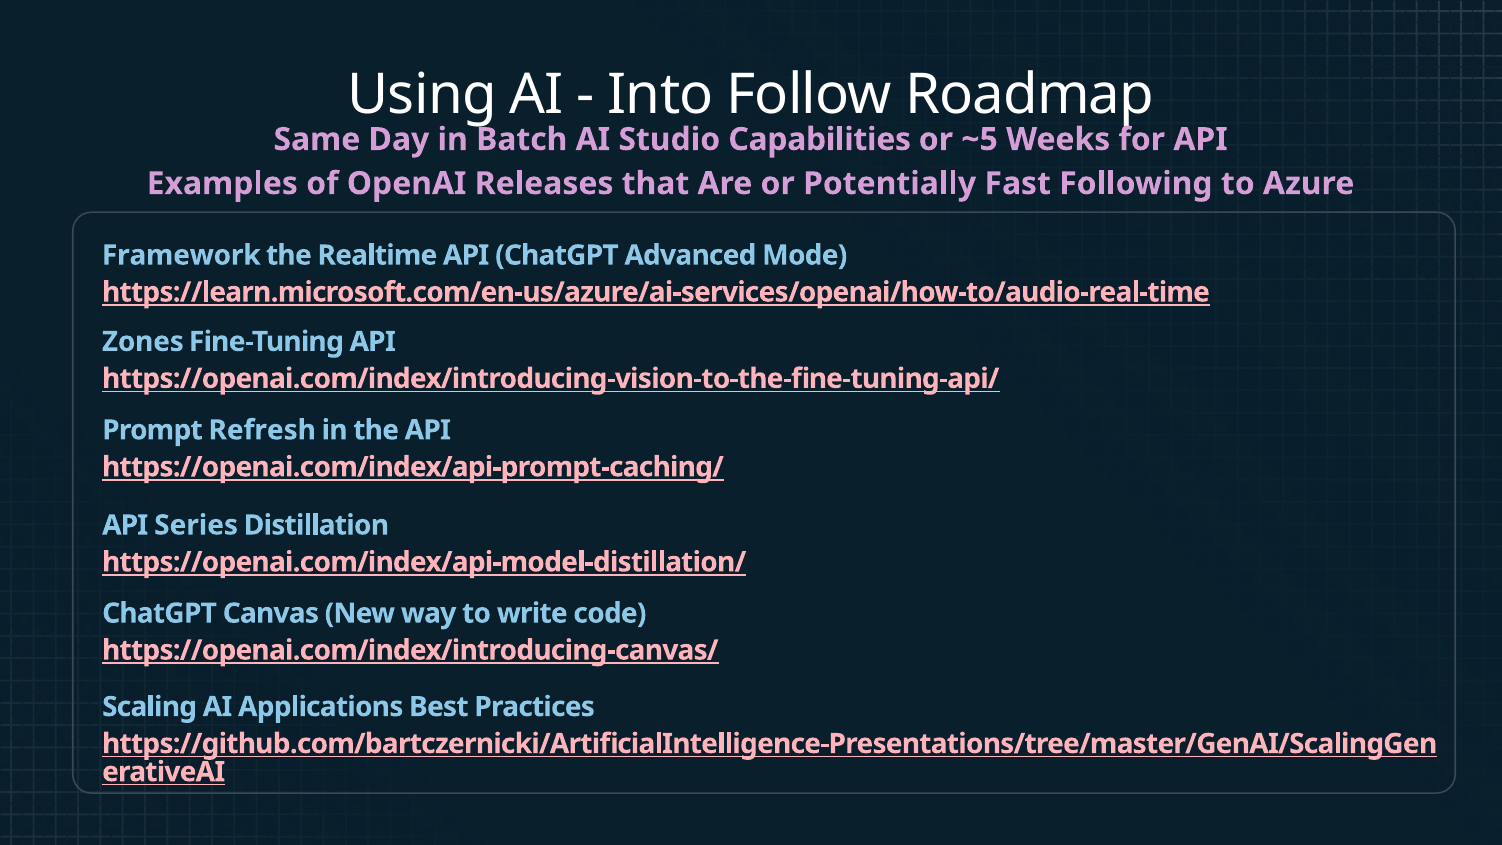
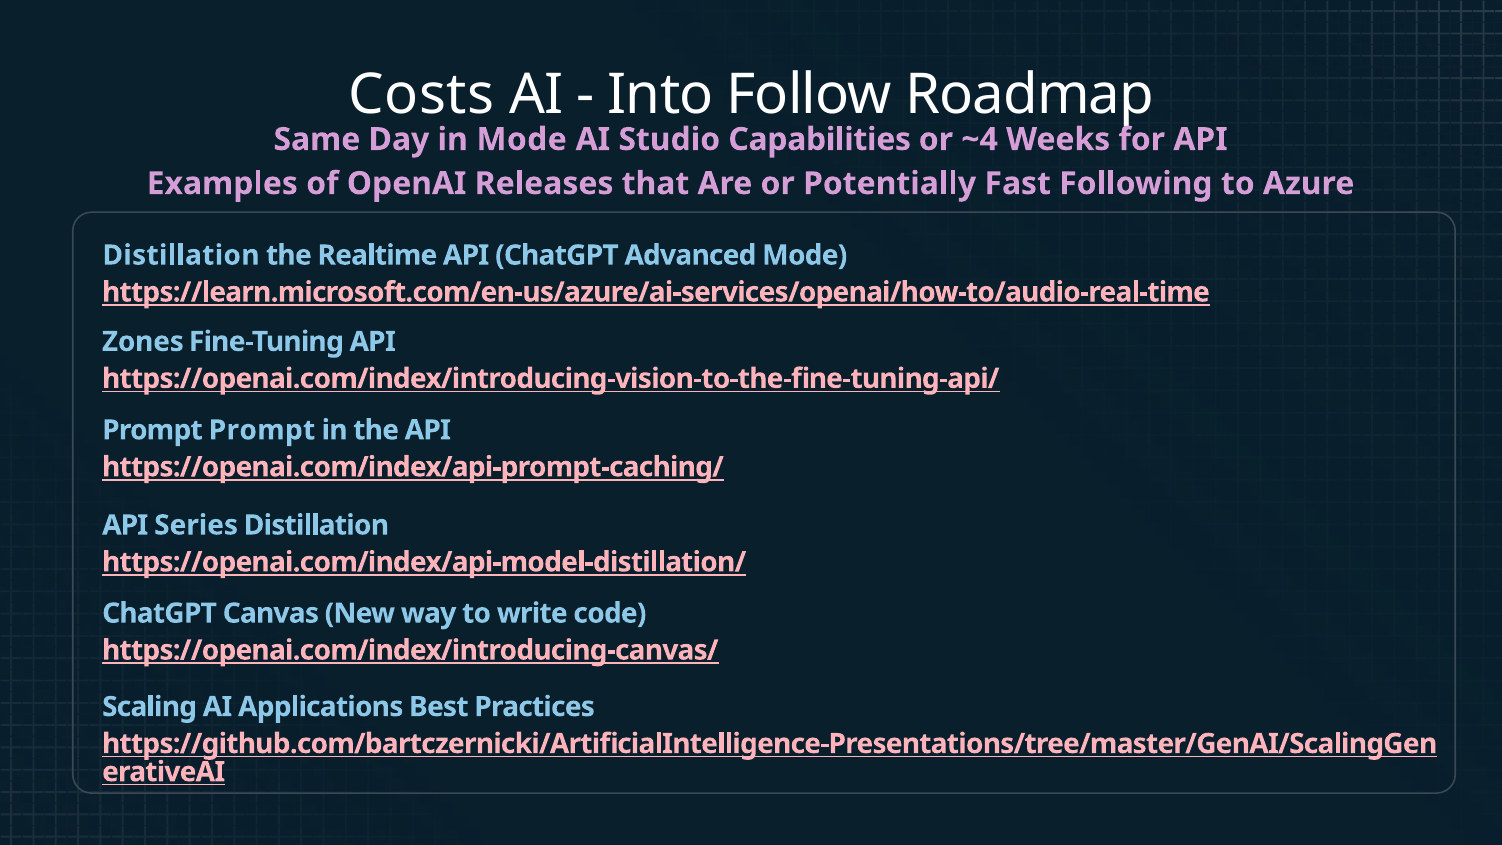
Using: Using -> Costs
in Batch: Batch -> Mode
~5: ~5 -> ~4
Framework at (181, 255): Framework -> Distillation
Prompt Refresh: Refresh -> Prompt
